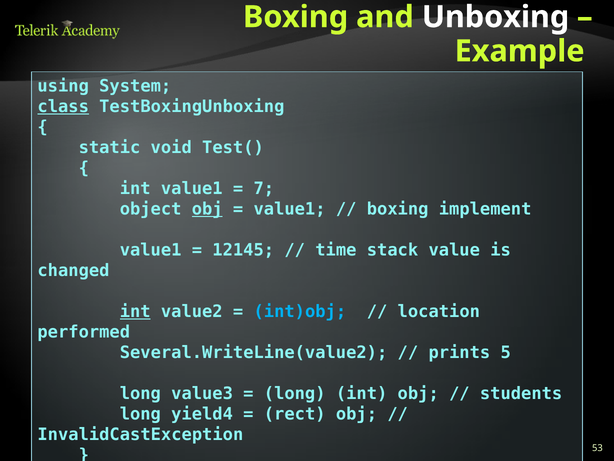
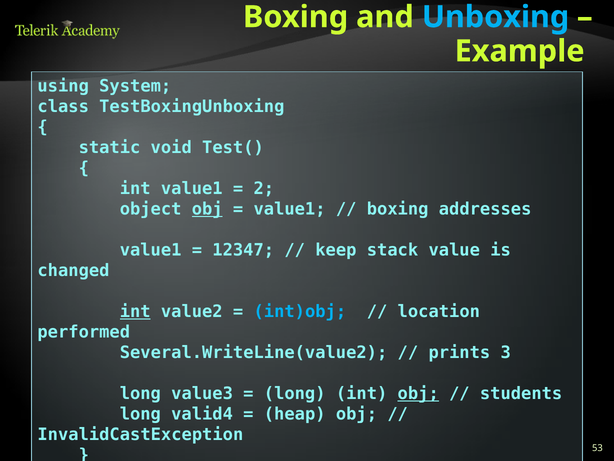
Unboxing colour: white -> light blue
class underline: present -> none
7: 7 -> 2
implement: implement -> addresses
12145: 12145 -> 12347
time: time -> keep
5: 5 -> 3
obj at (418, 393) underline: none -> present
yield4: yield4 -> valid4
rect: rect -> heap
